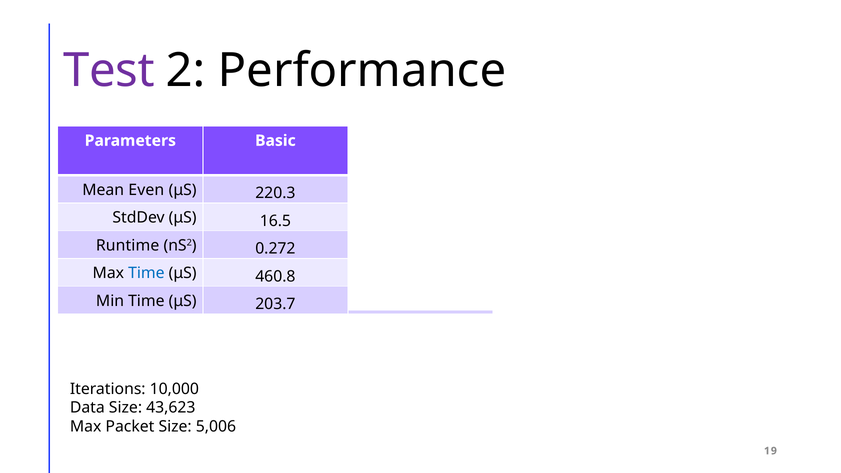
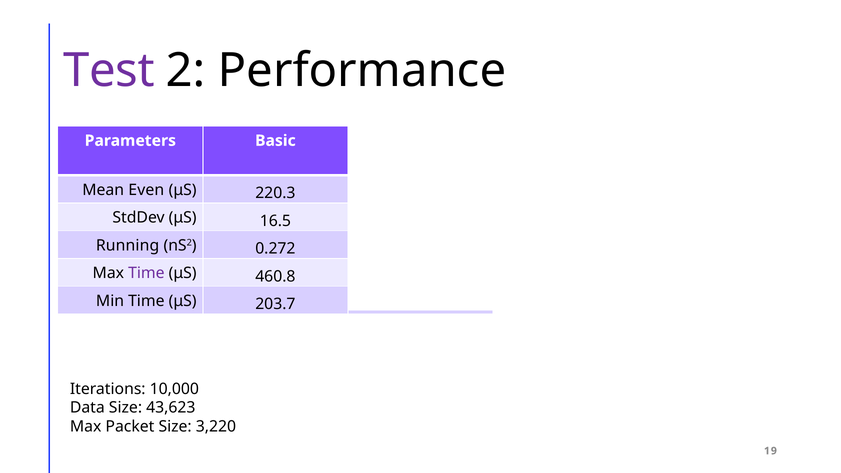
Runtime: Runtime -> Running
Time at (146, 273) colour: blue -> purple
5,006: 5,006 -> 3,220
